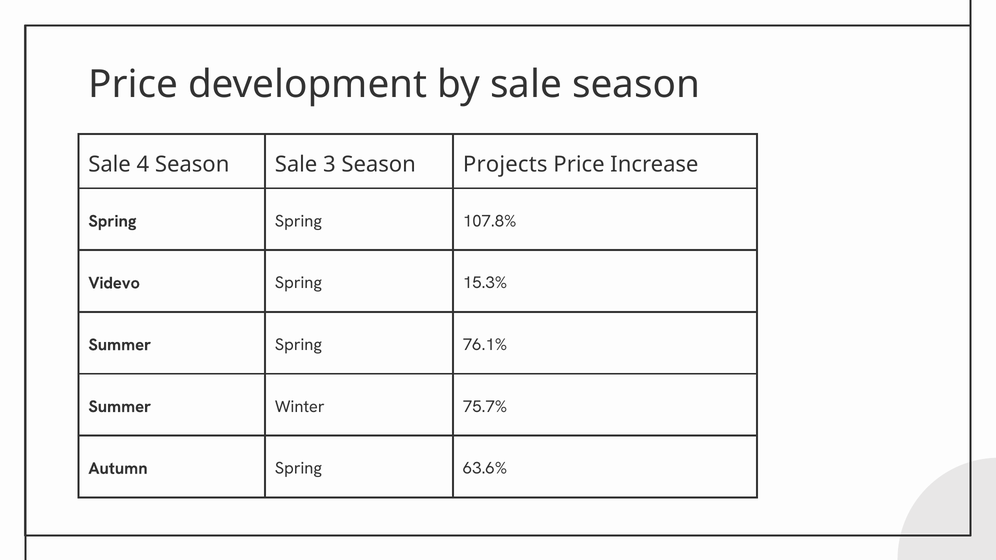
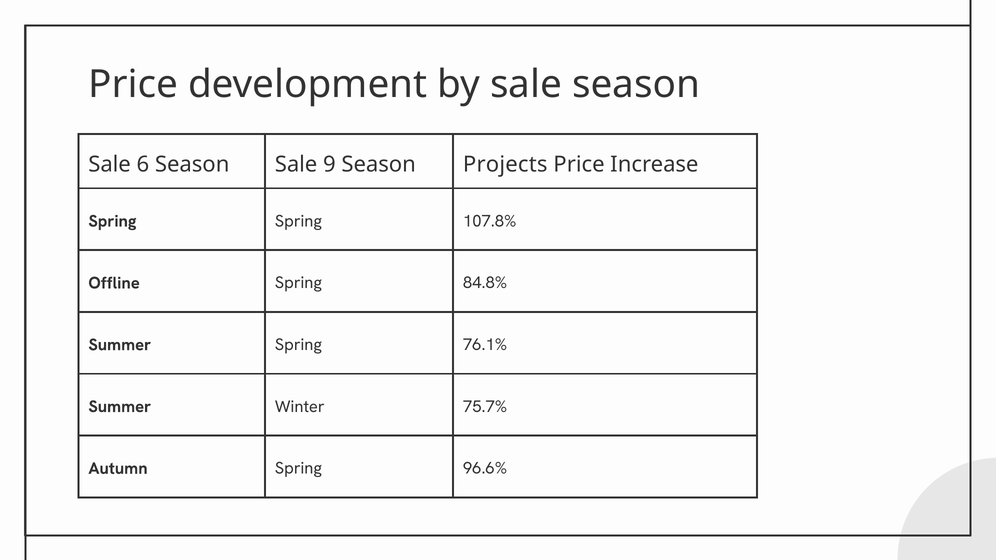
4: 4 -> 6
3: 3 -> 9
Videvo: Videvo -> Offline
15.3%: 15.3% -> 84.8%
63.6%: 63.6% -> 96.6%
